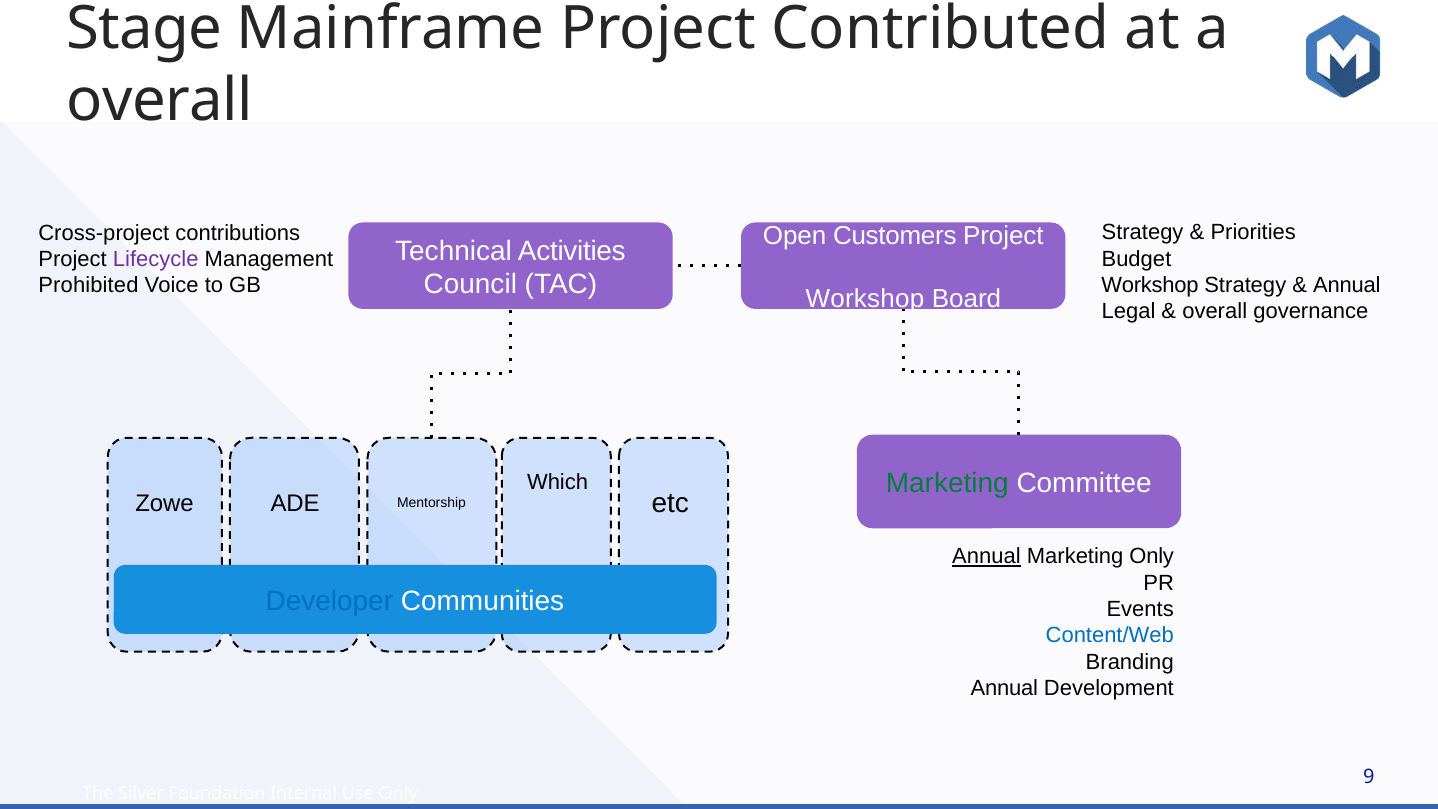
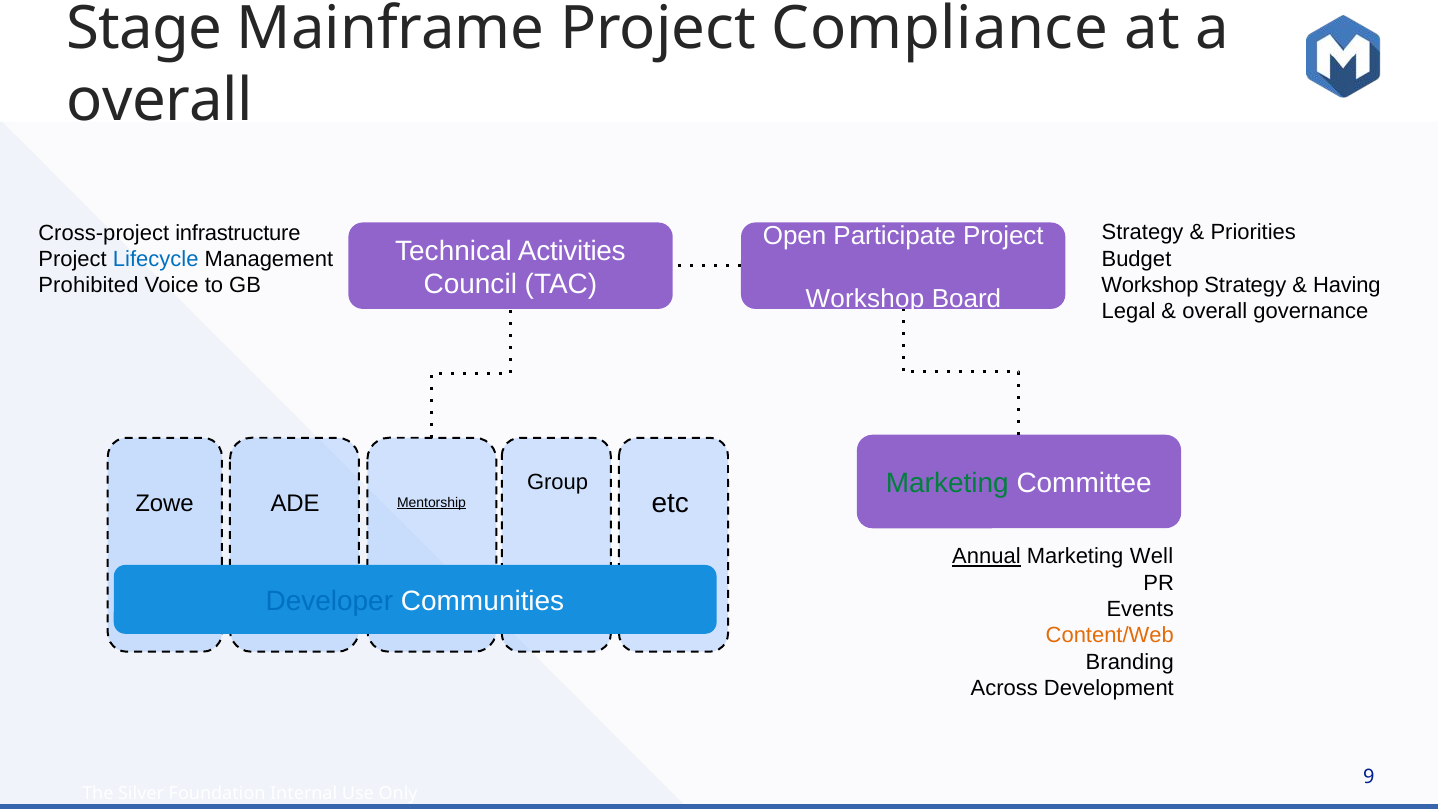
Contributed: Contributed -> Compliance
contributions: contributions -> infrastructure
Customers: Customers -> Participate
Lifecycle colour: purple -> blue
Annual at (1347, 285): Annual -> Having
Which: Which -> Group
Mentorship underline: none -> present
Marketing Only: Only -> Well
Content/Web colour: blue -> orange
Annual at (1004, 688): Annual -> Across
